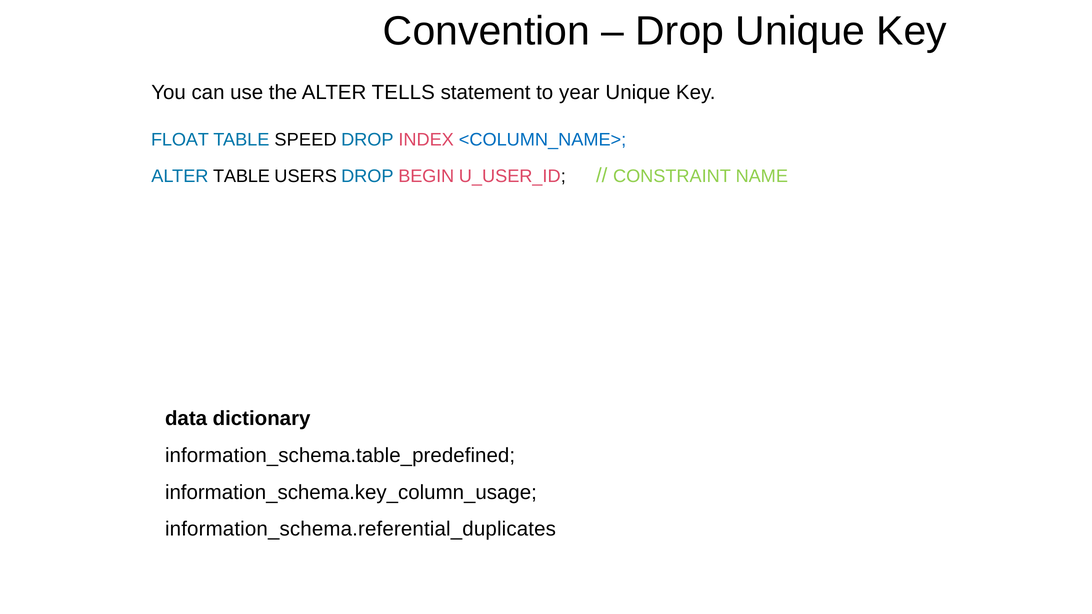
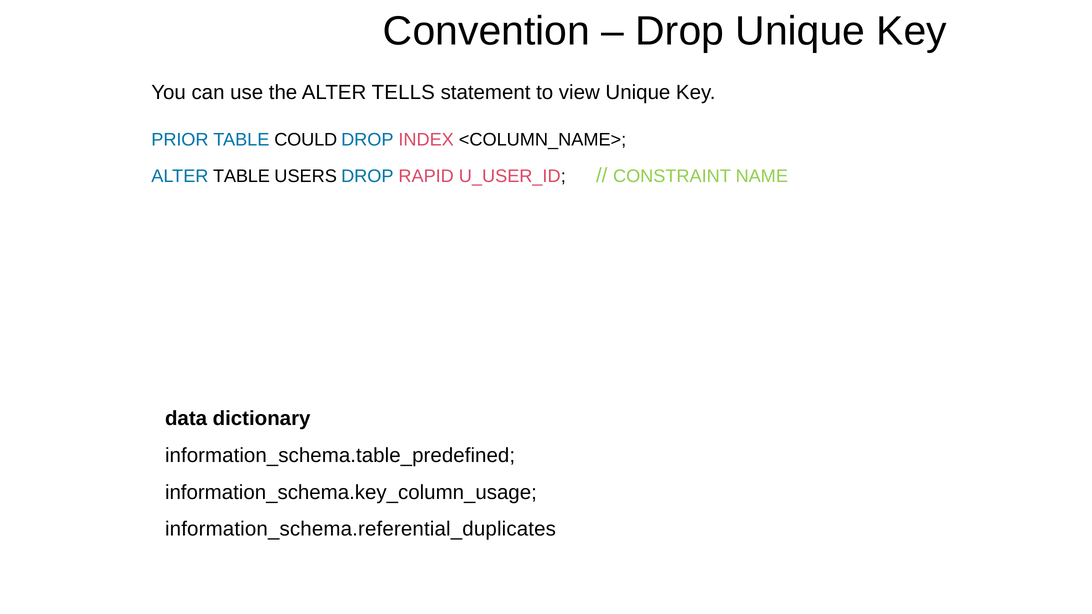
year: year -> view
FLOAT: FLOAT -> PRIOR
SPEED: SPEED -> COULD
<COLUMN_NAME> colour: blue -> black
BEGIN: BEGIN -> RAPID
